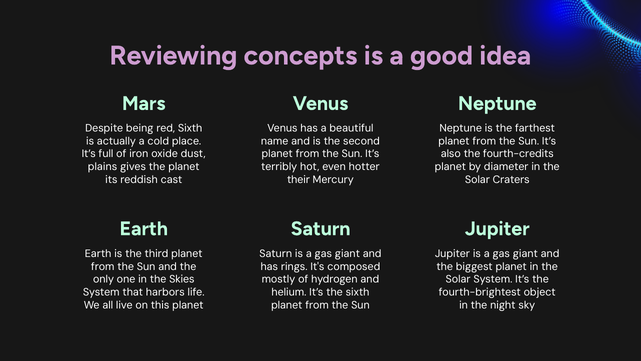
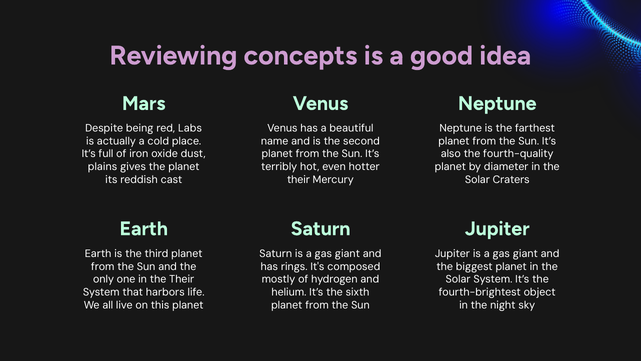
red Sixth: Sixth -> Labs
fourth-credits: fourth-credits -> fourth-quality
the Skies: Skies -> Their
